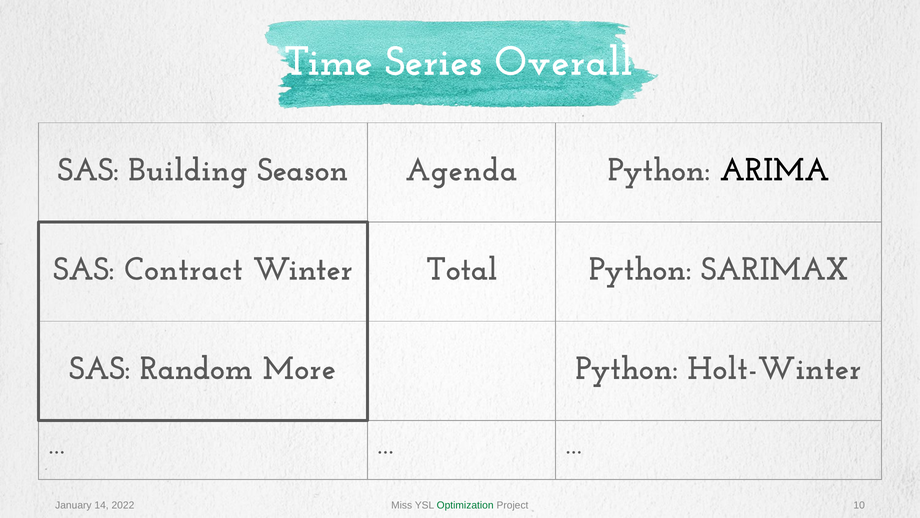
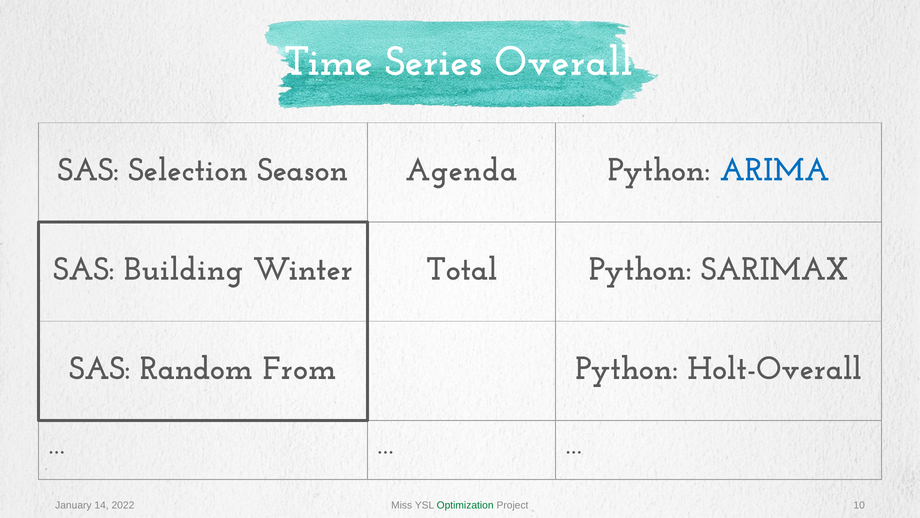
Building: Building -> Selection
ARIMA colour: black -> blue
Contract: Contract -> Building
More: More -> From
Holt-Winter: Holt-Winter -> Holt-Overall
